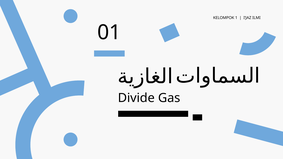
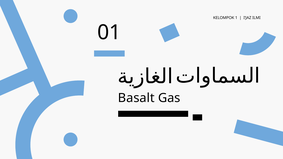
Divide: Divide -> Basalt
